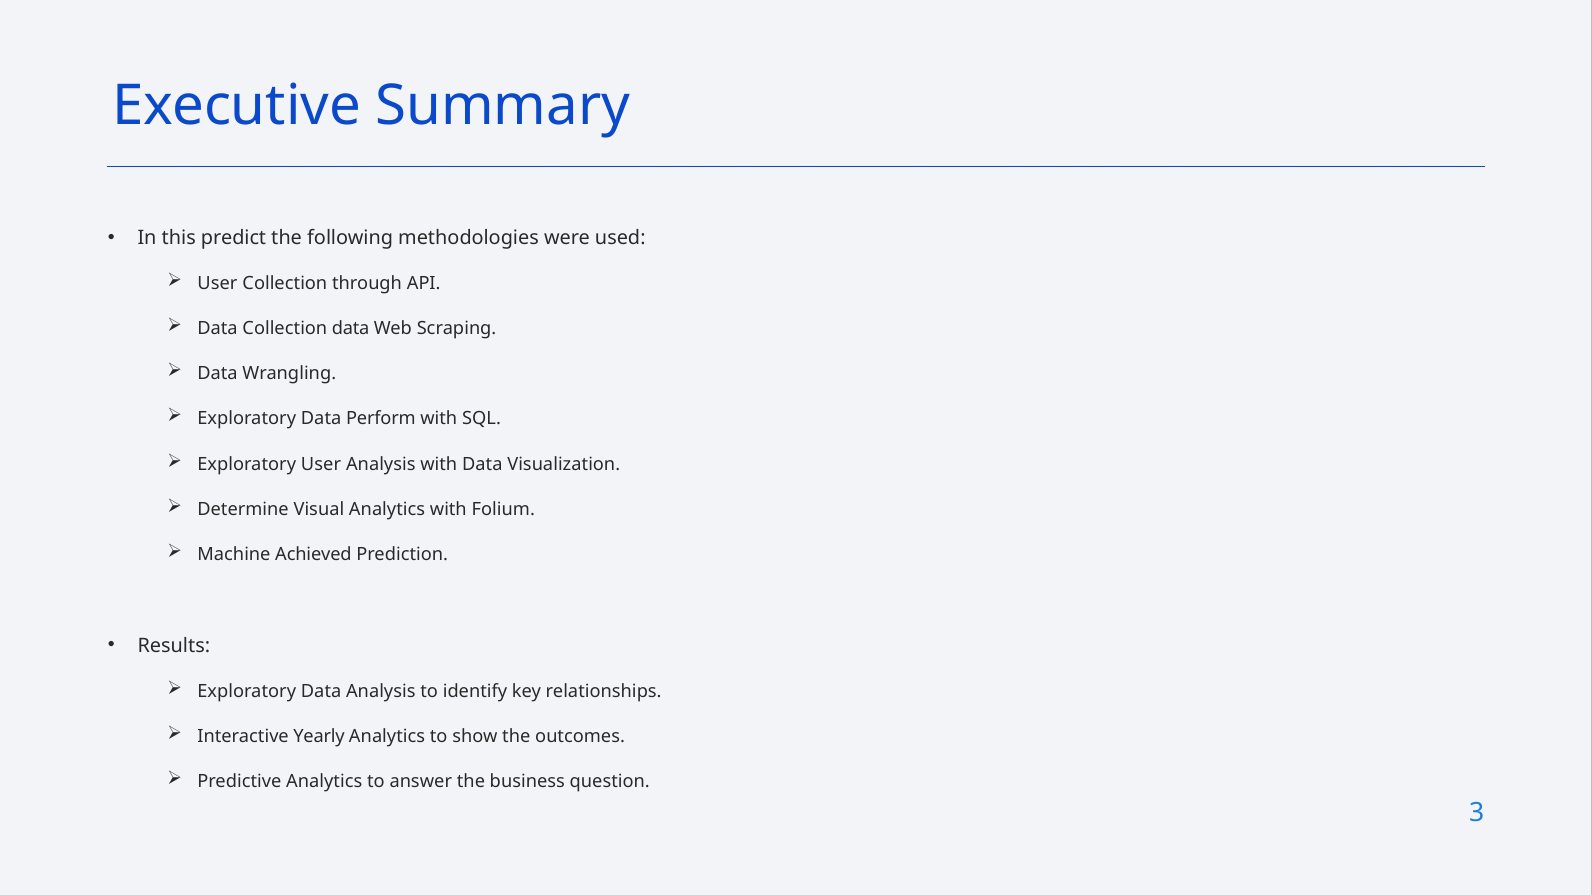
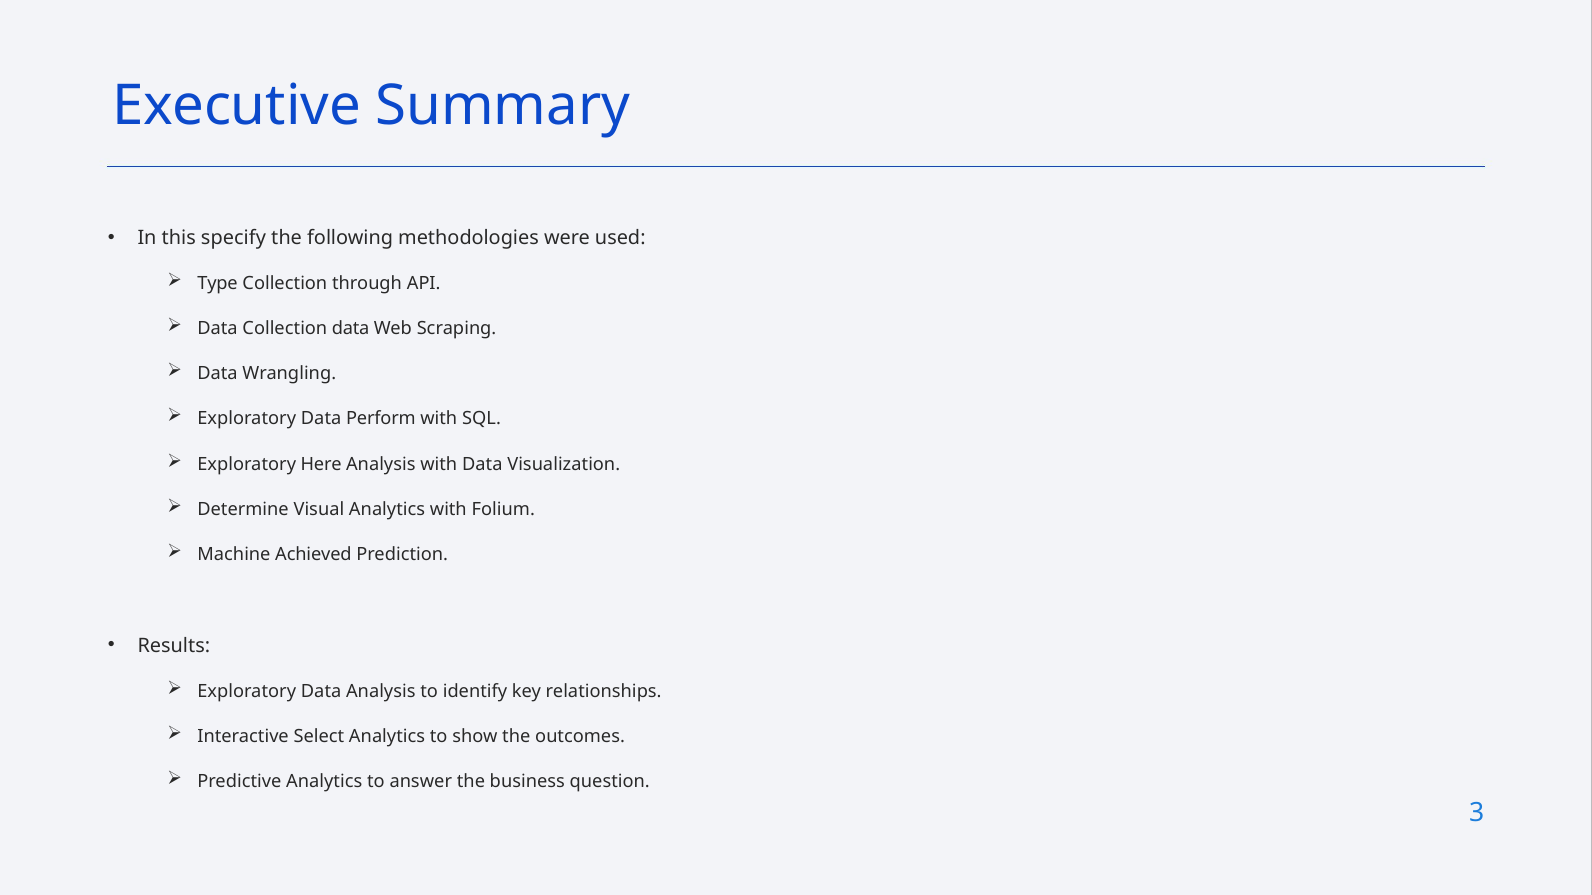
predict: predict -> specify
User at (217, 284): User -> Type
Exploratory User: User -> Here
Yearly: Yearly -> Select
